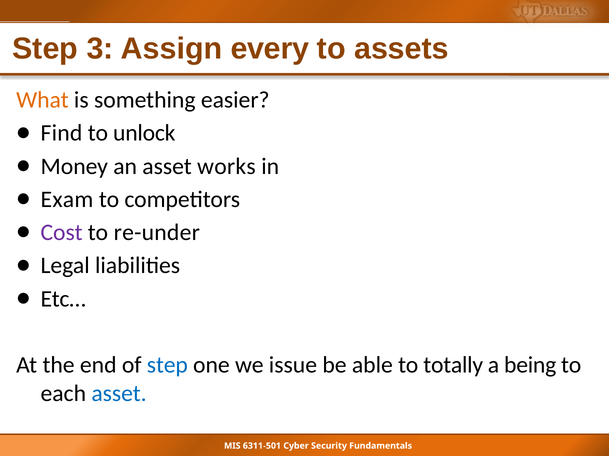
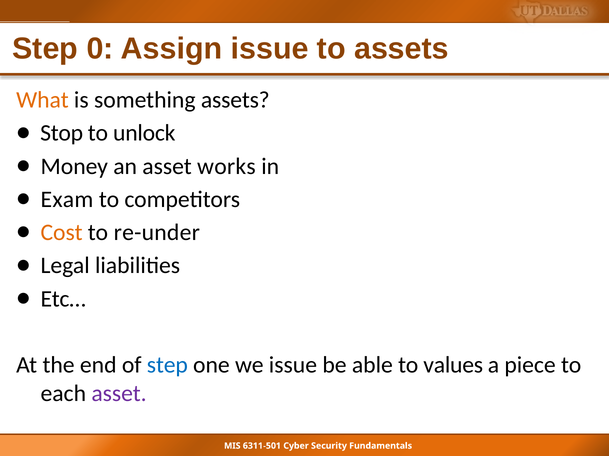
3: 3 -> 0
Assign every: every -> issue
something easier: easier -> assets
Find: Find -> Stop
Cost colour: purple -> orange
totally: totally -> values
being: being -> piece
asset at (119, 394) colour: blue -> purple
